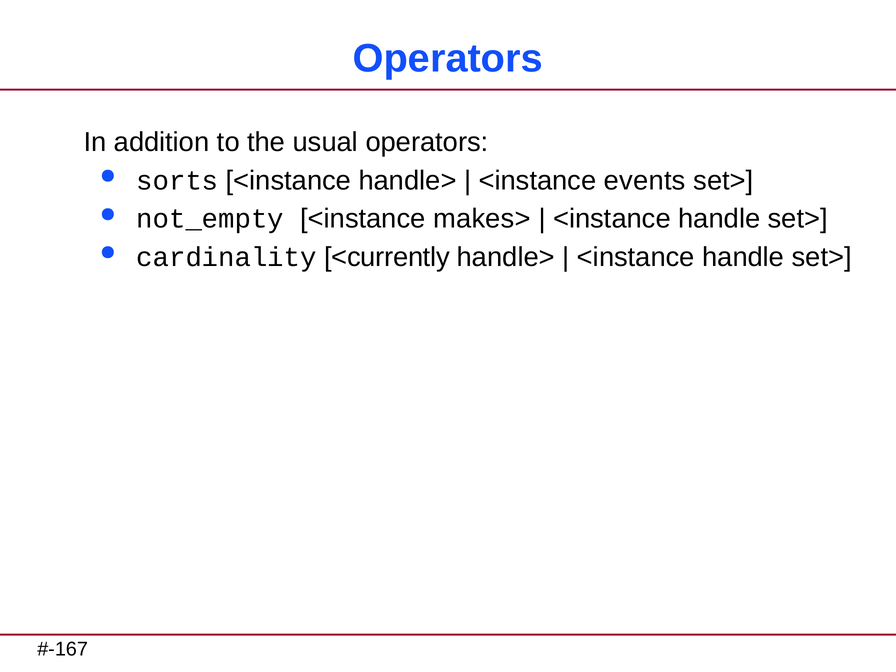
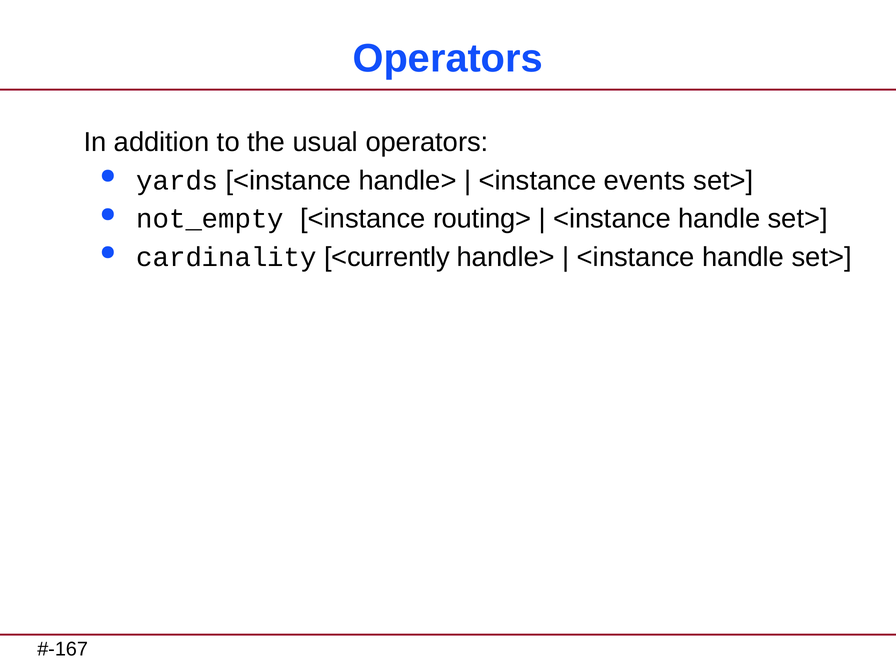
sorts: sorts -> yards
makes>: makes> -> routing>
